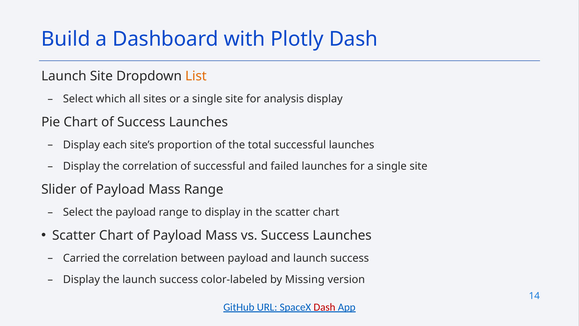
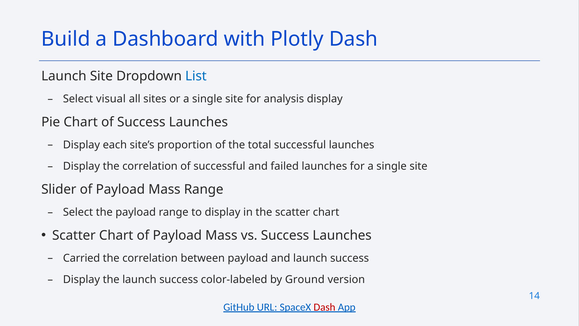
List colour: orange -> blue
which: which -> visual
Missing: Missing -> Ground
